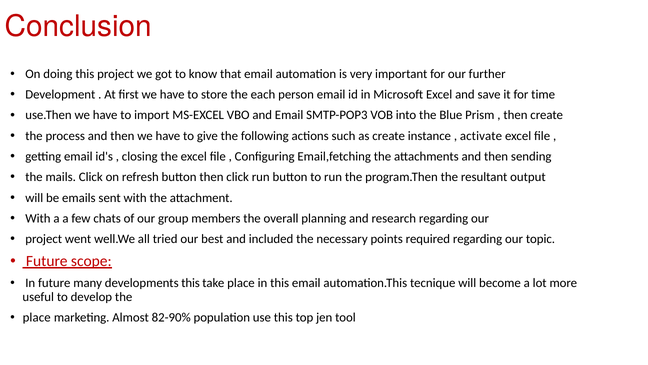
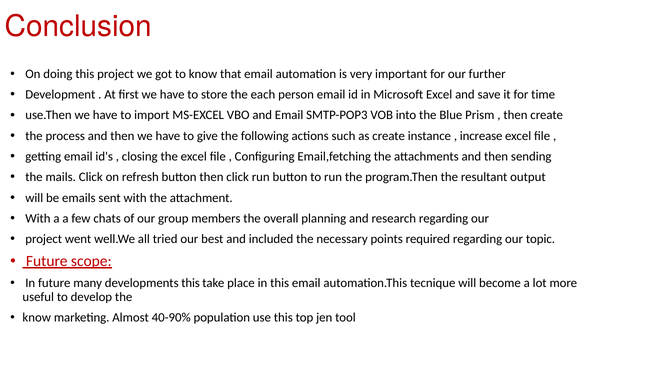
activate: activate -> increase
place at (37, 317): place -> know
82-90%: 82-90% -> 40-90%
